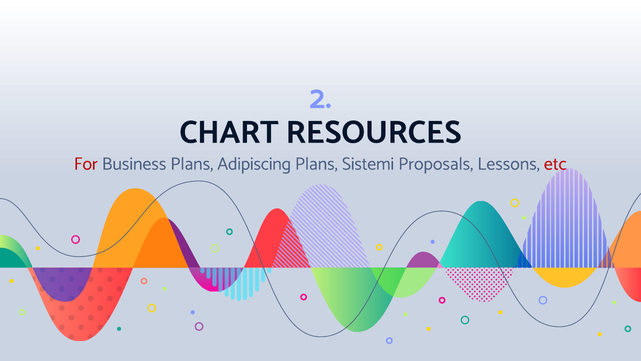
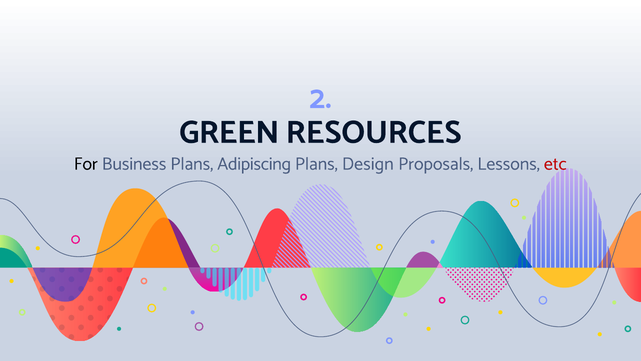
CHART: CHART -> GREEN
For colour: red -> black
Sistemi: Sistemi -> Design
